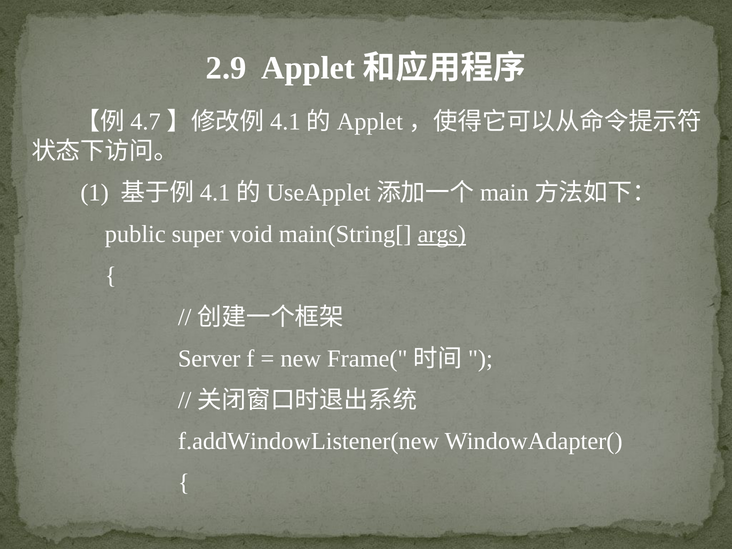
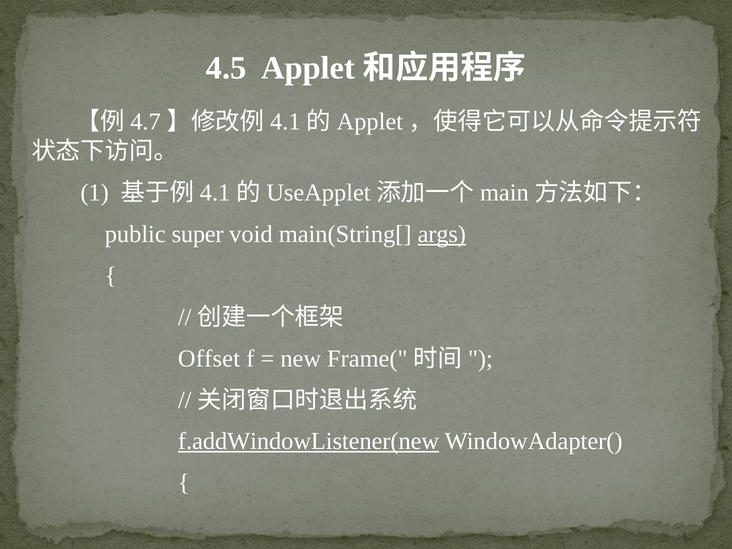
2.9: 2.9 -> 4.5
Server: Server -> Offset
f.addWindowListener(new underline: none -> present
